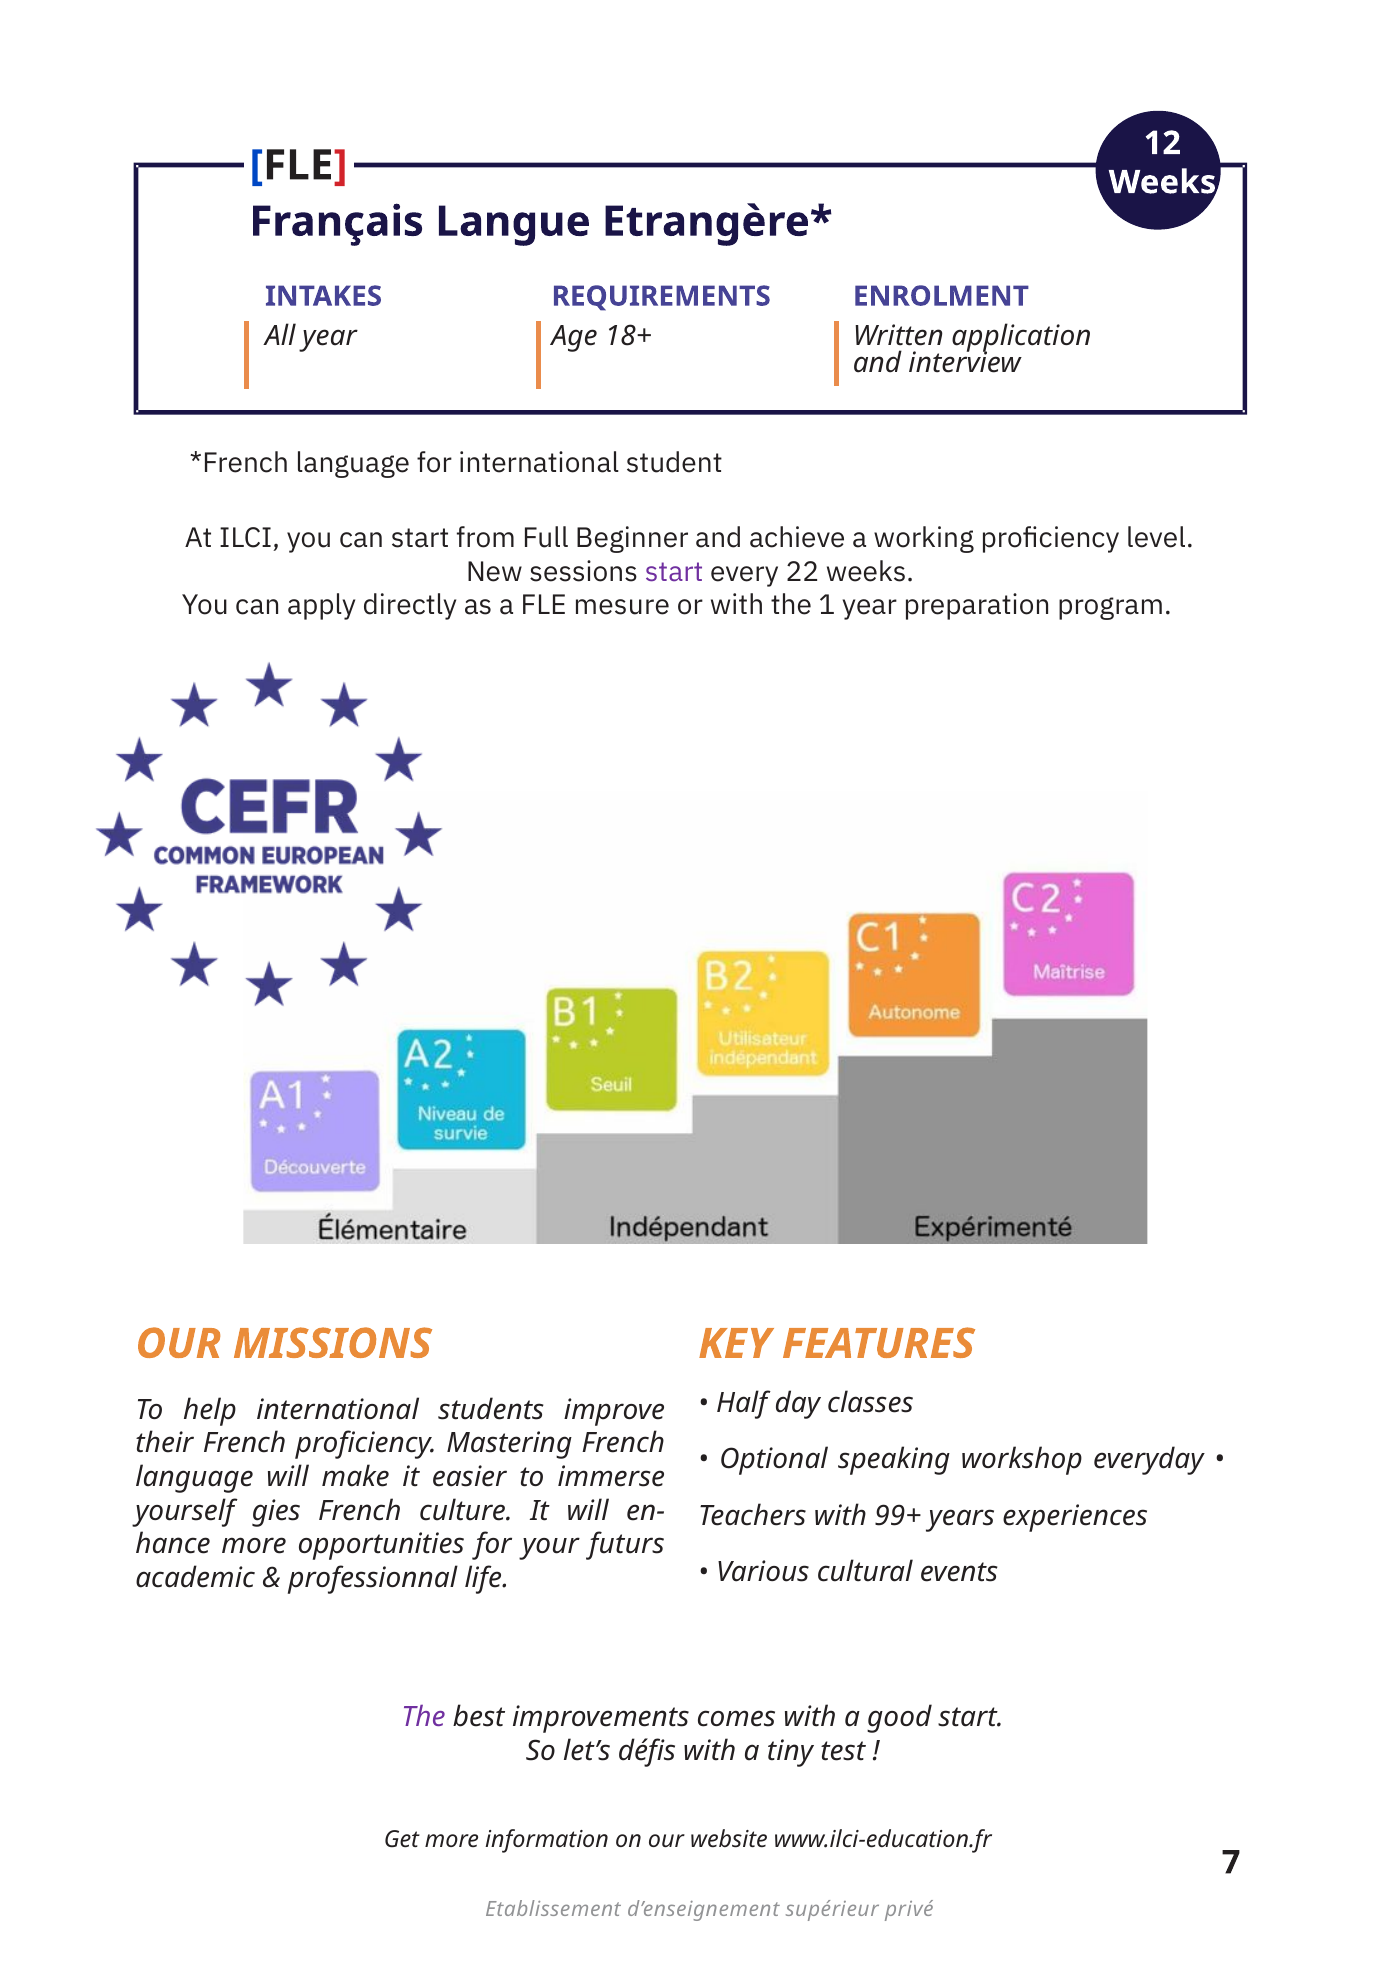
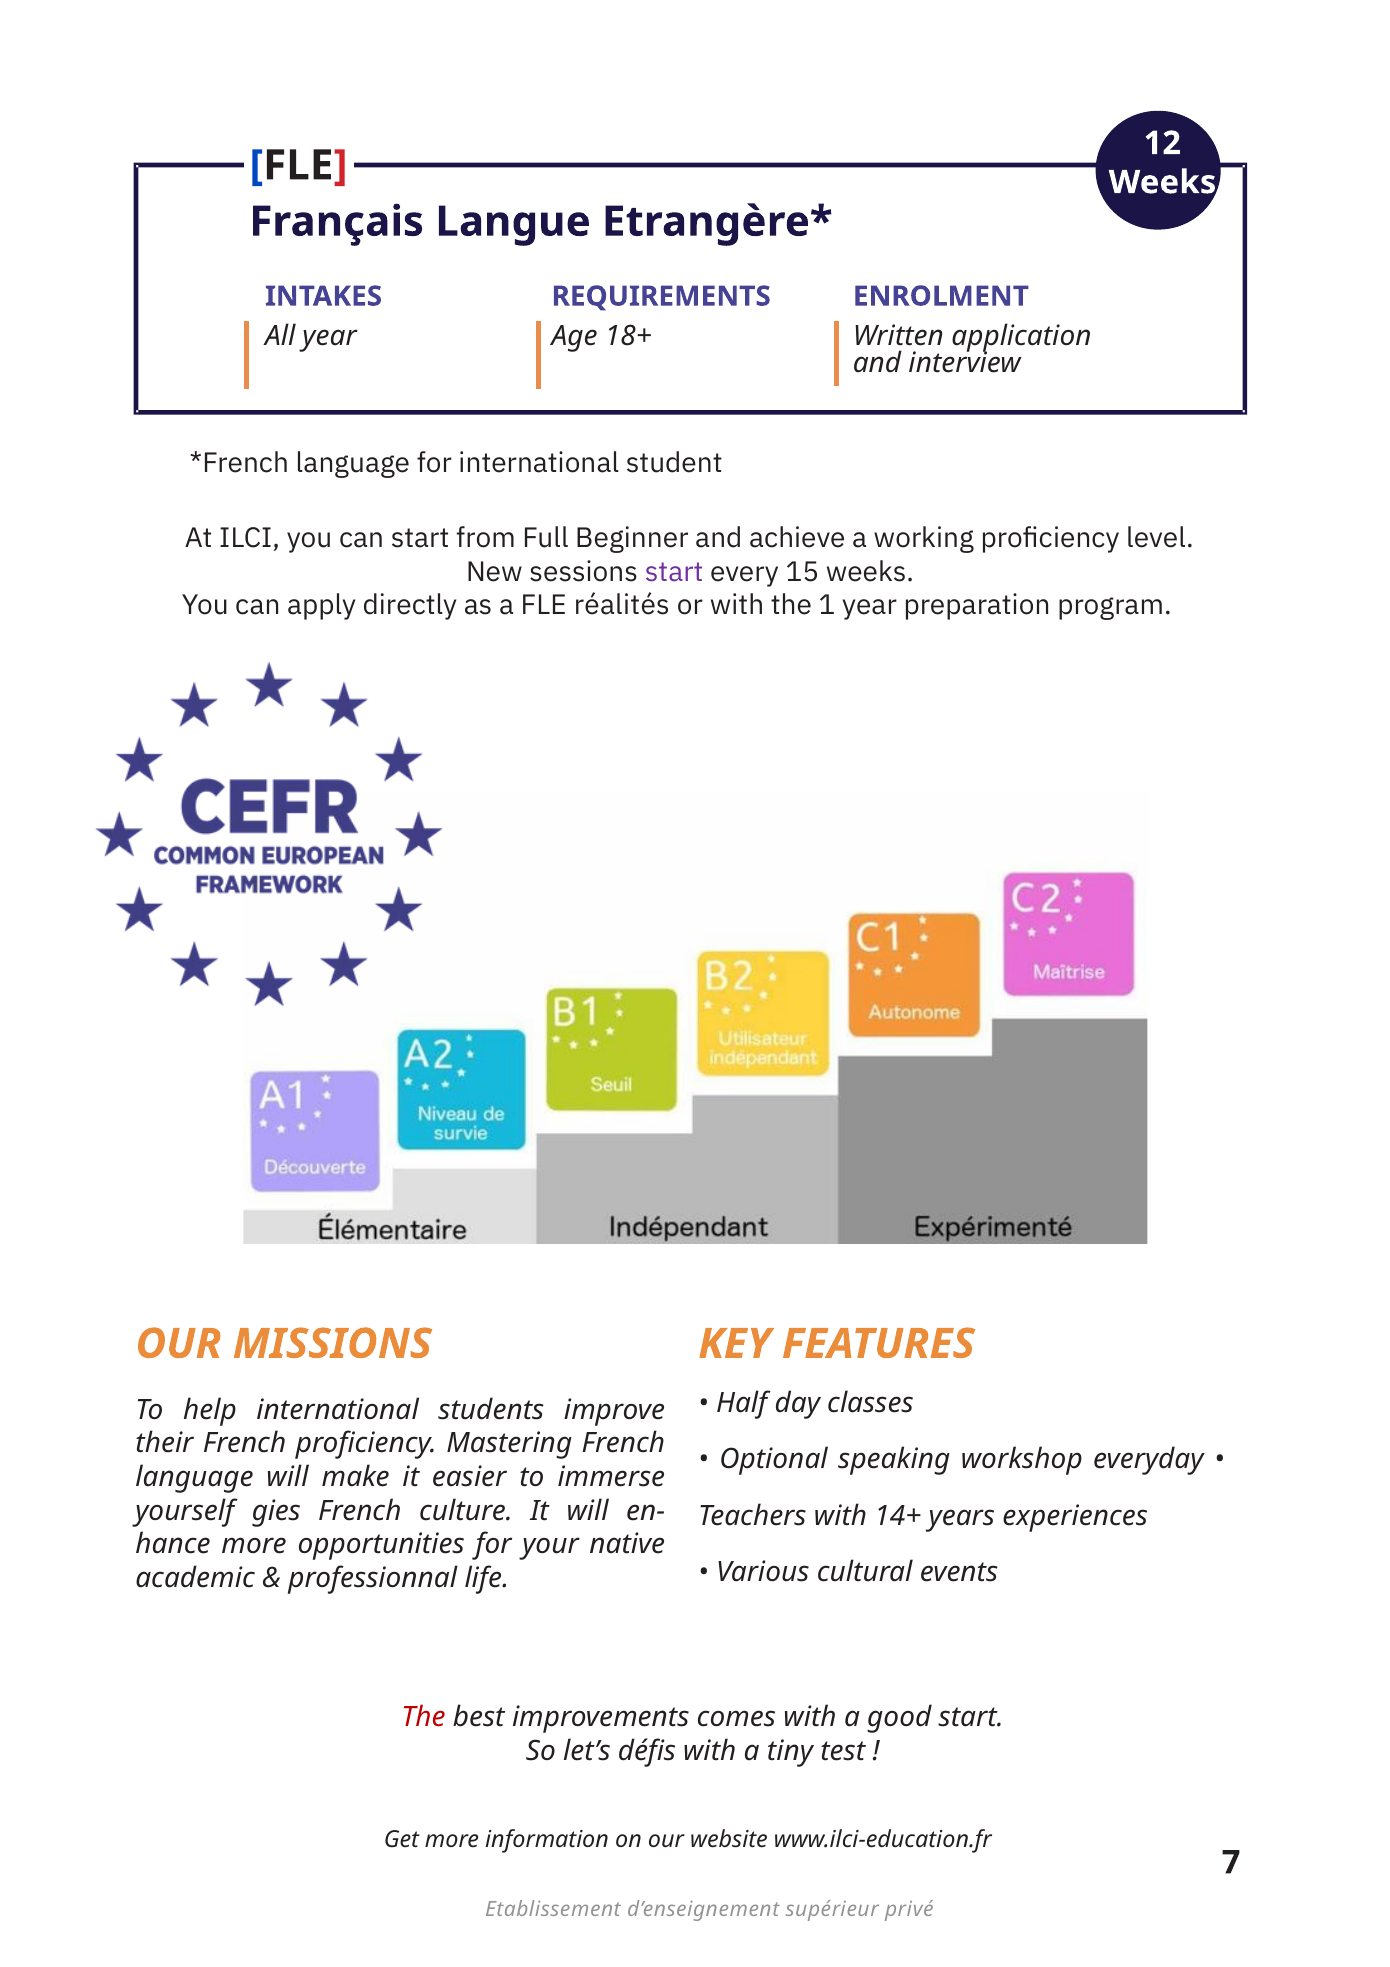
22: 22 -> 15
mesure: mesure -> réalités
99+: 99+ -> 14+
futurs: futurs -> native
The at (423, 1718) colour: purple -> red
